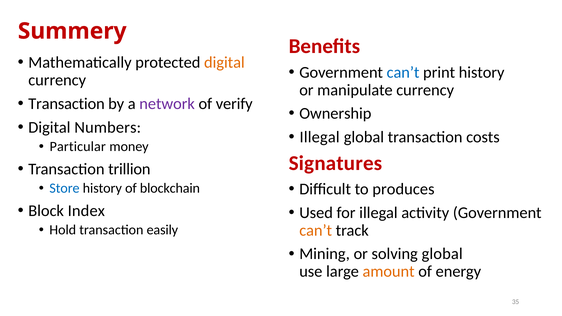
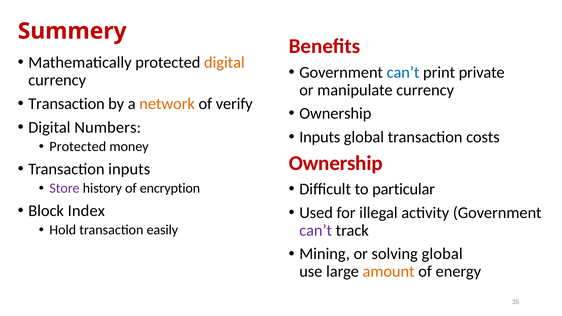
print history: history -> private
network colour: purple -> orange
Illegal at (320, 137): Illegal -> Inputs
Particular at (78, 147): Particular -> Protected
Signatures at (336, 163): Signatures -> Ownership
Transaction trillion: trillion -> inputs
produces: produces -> particular
Store colour: blue -> purple
blockchain: blockchain -> encryption
can’t at (316, 230) colour: orange -> purple
